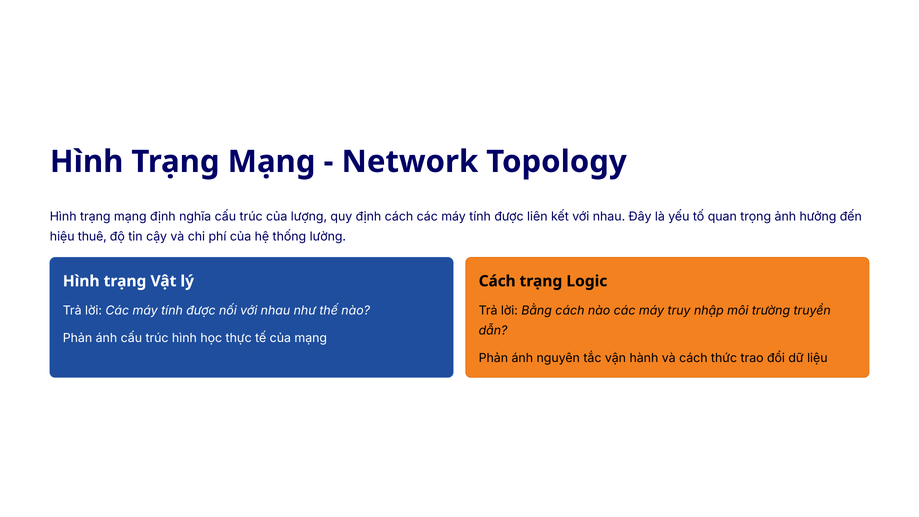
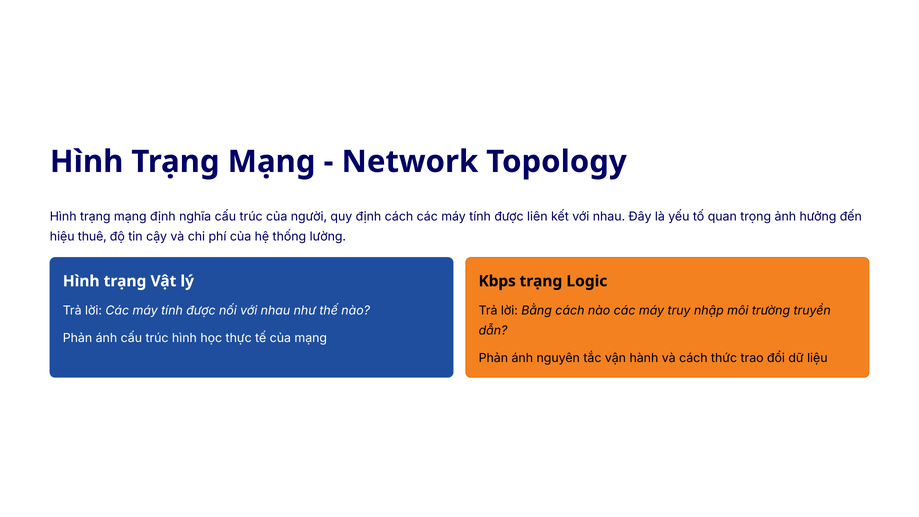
lượng: lượng -> người
Cách at (497, 281): Cách -> Kbps
